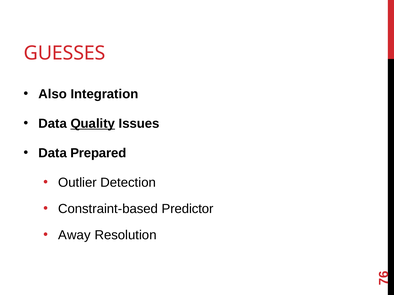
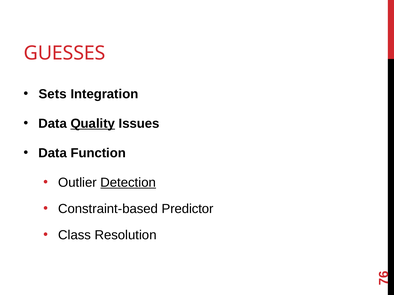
Also: Also -> Sets
Prepared: Prepared -> Function
Detection underline: none -> present
Away: Away -> Class
